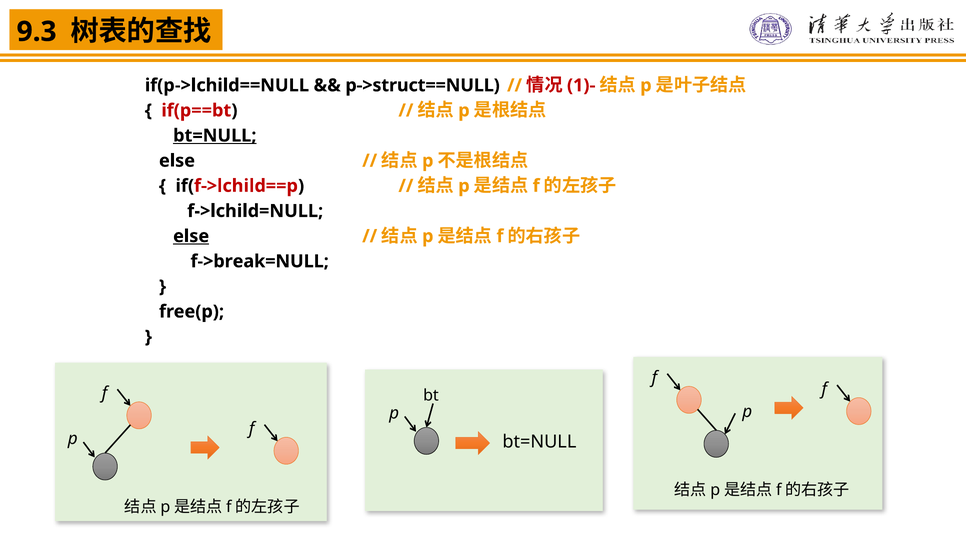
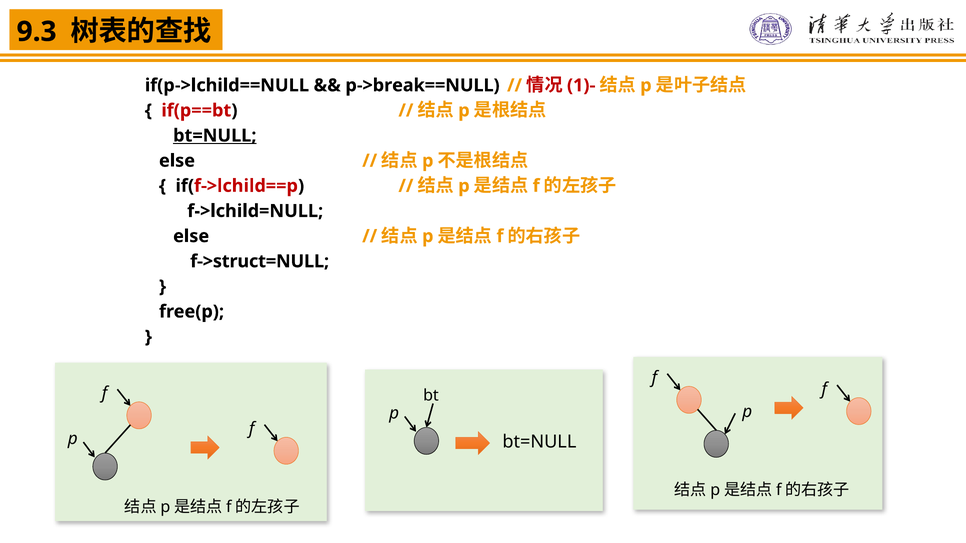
p->struct==NULL: p->struct==NULL -> p->break==NULL
else at (191, 236) underline: present -> none
f->break=NULL: f->break=NULL -> f->struct=NULL
